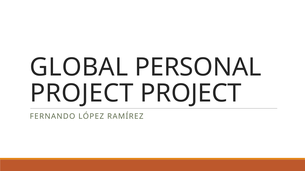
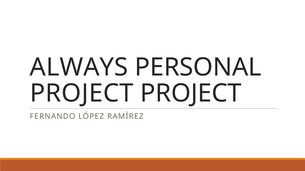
GLOBAL: GLOBAL -> ALWAYS
